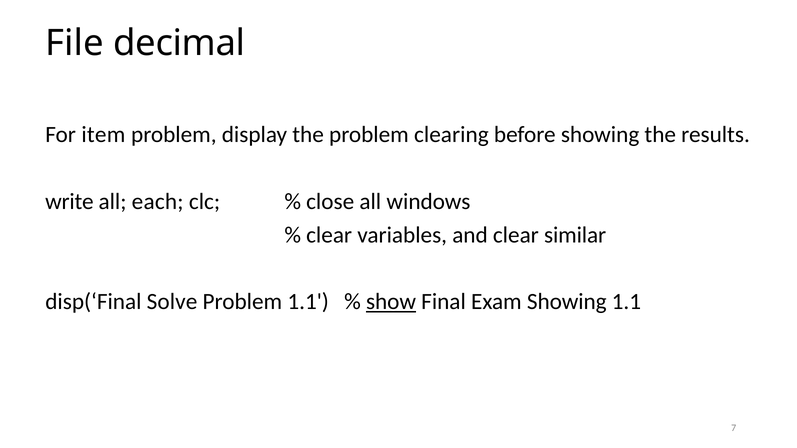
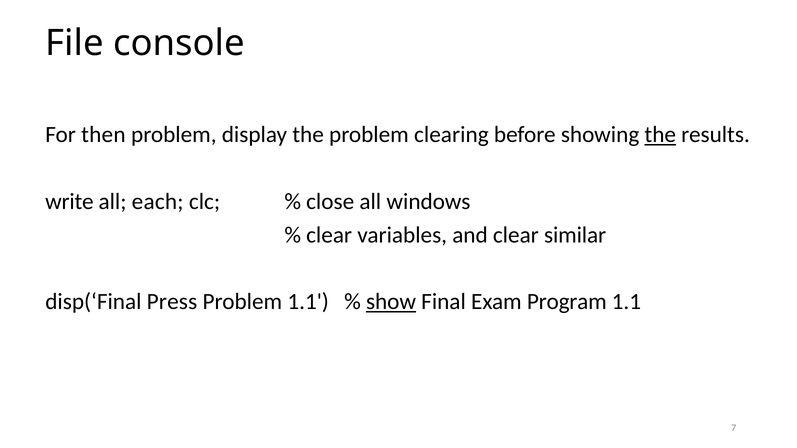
decimal: decimal -> console
item: item -> then
the at (660, 135) underline: none -> present
Solve: Solve -> Press
Exam Showing: Showing -> Program
